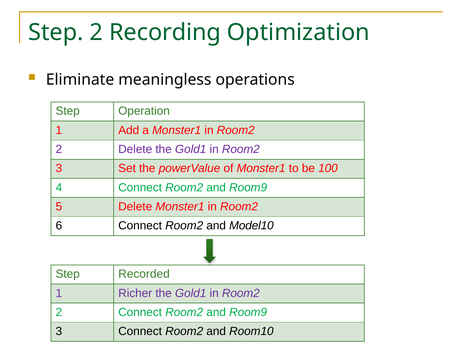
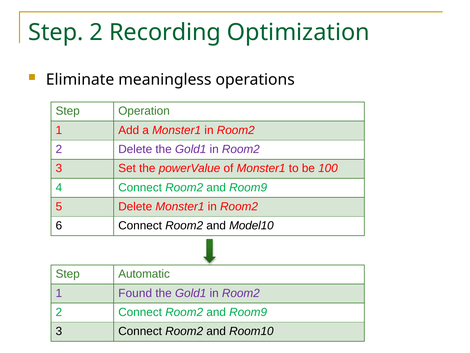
Recorded: Recorded -> Automatic
Richer: Richer -> Found
